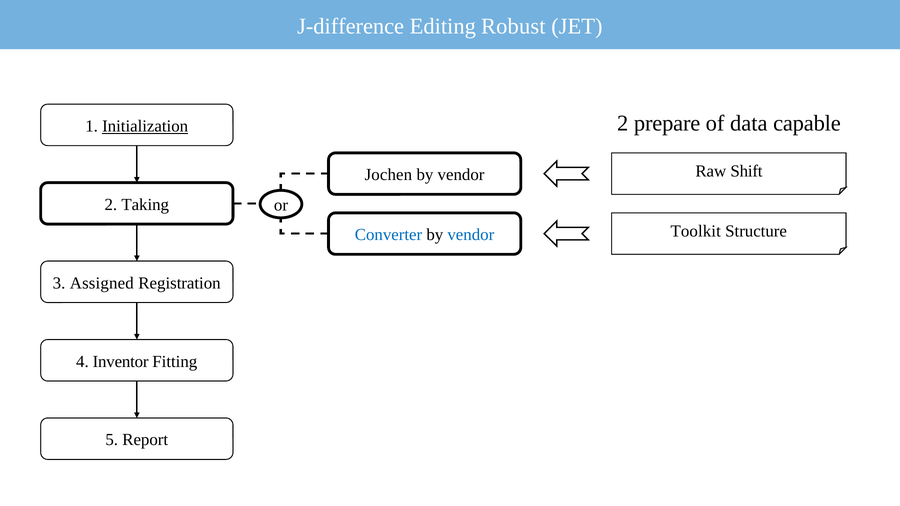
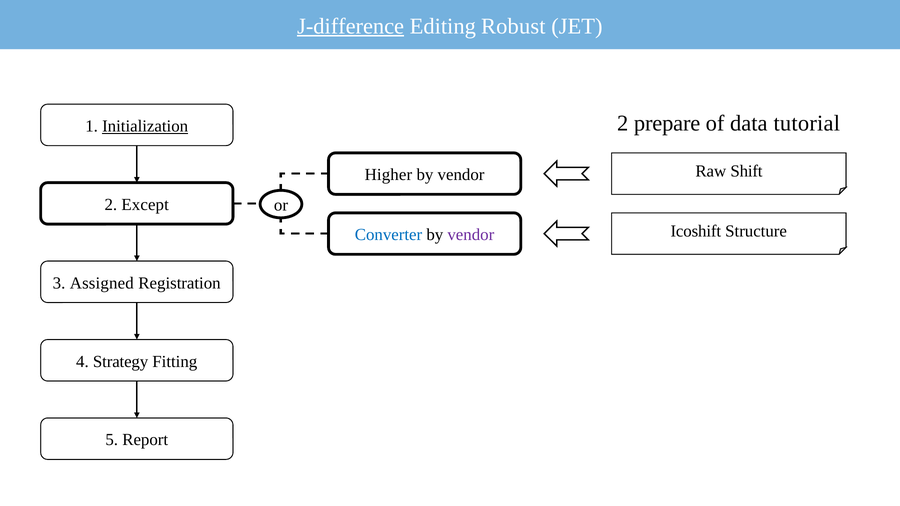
J-difference underline: none -> present
capable: capable -> tutorial
Jochen: Jochen -> Higher
Taking: Taking -> Except
Toolkit: Toolkit -> Icoshift
vendor at (471, 235) colour: blue -> purple
Inventor: Inventor -> Strategy
